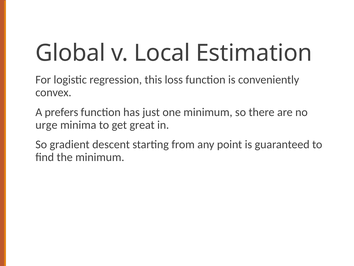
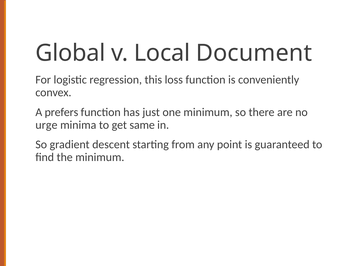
Estimation: Estimation -> Document
great: great -> same
